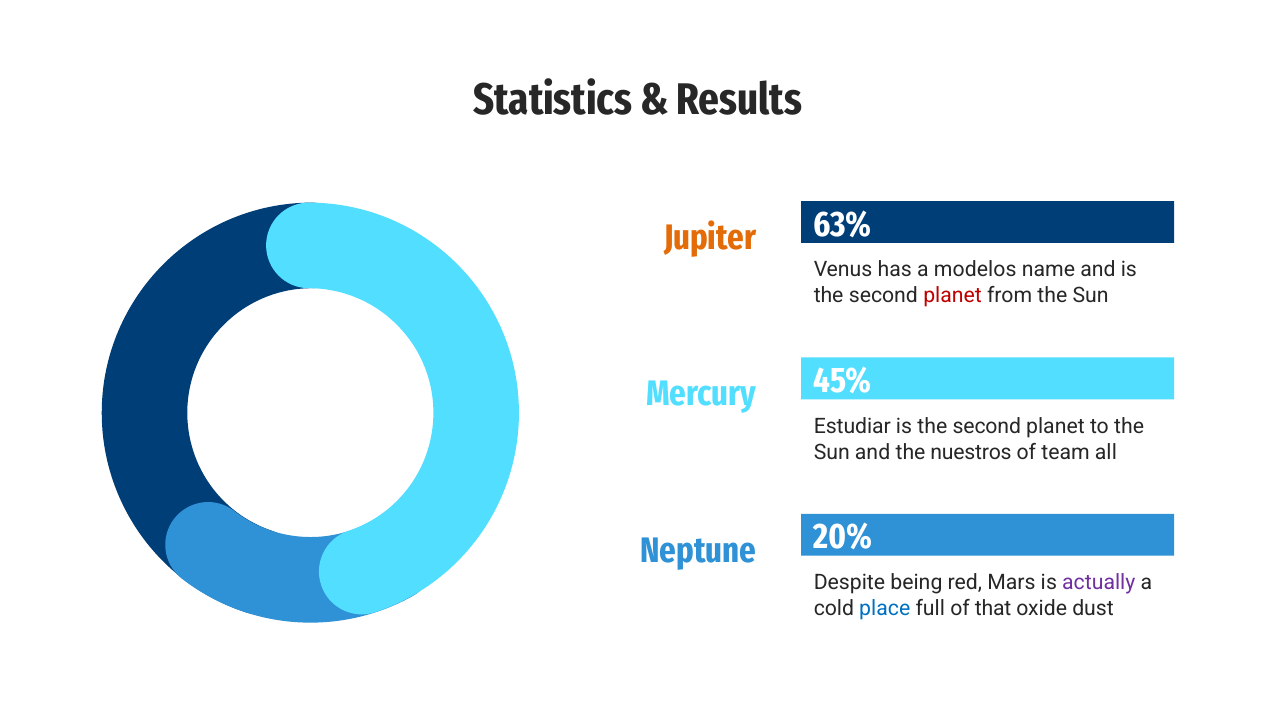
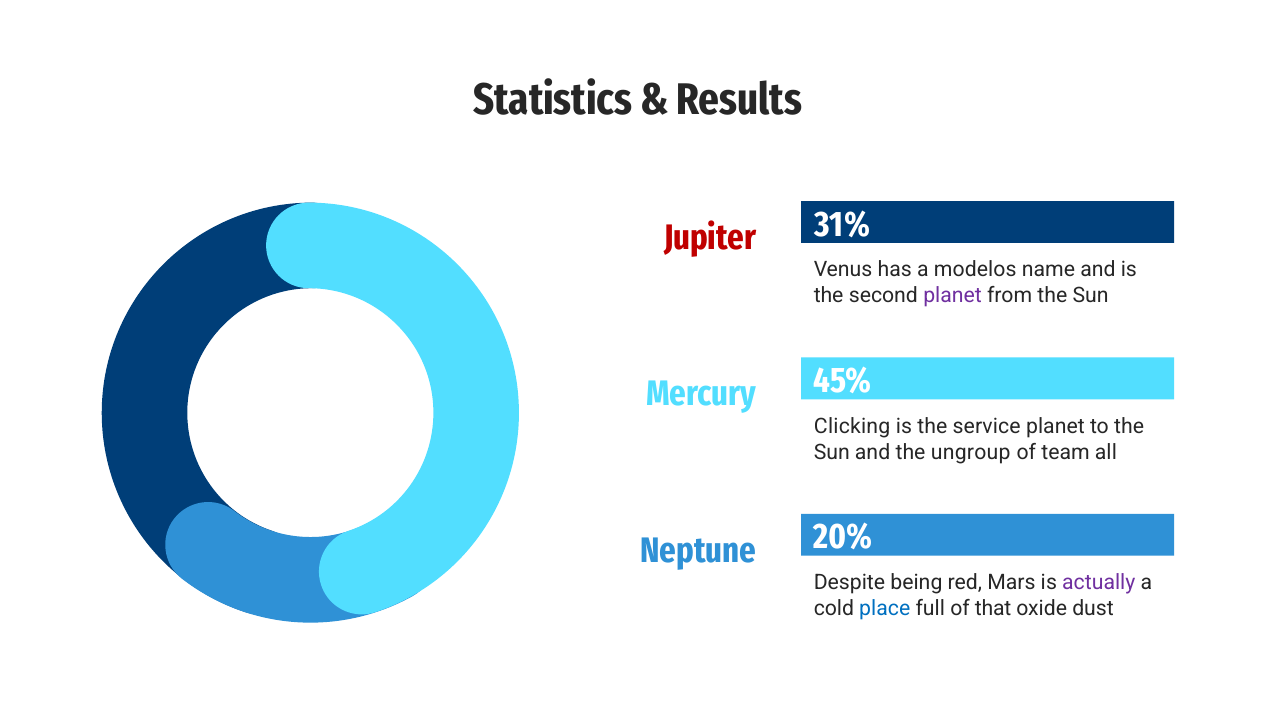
63%: 63% -> 31%
Jupiter colour: orange -> red
planet at (953, 295) colour: red -> purple
Estudiar: Estudiar -> Clicking
second at (987, 427): second -> service
nuestros: nuestros -> ungroup
